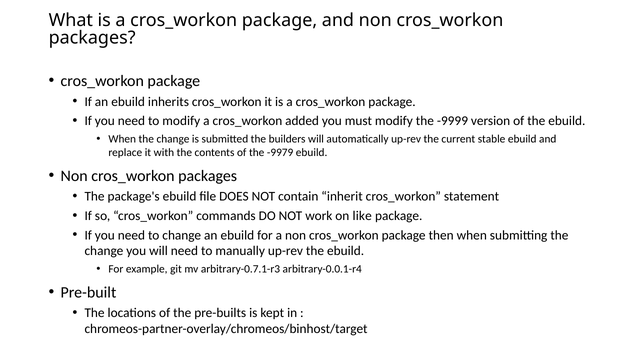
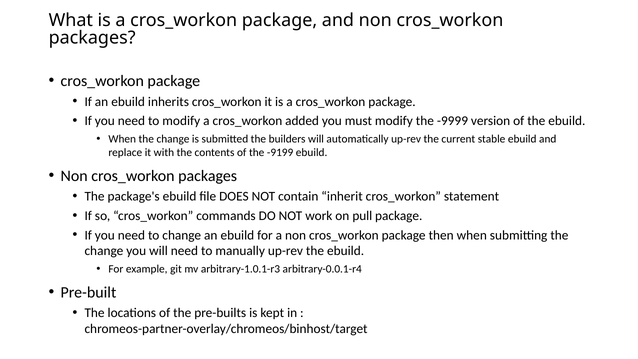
-9979: -9979 -> -9199
like: like -> pull
arbitrary-0.7.1-r3: arbitrary-0.7.1-r3 -> arbitrary-1.0.1-r3
